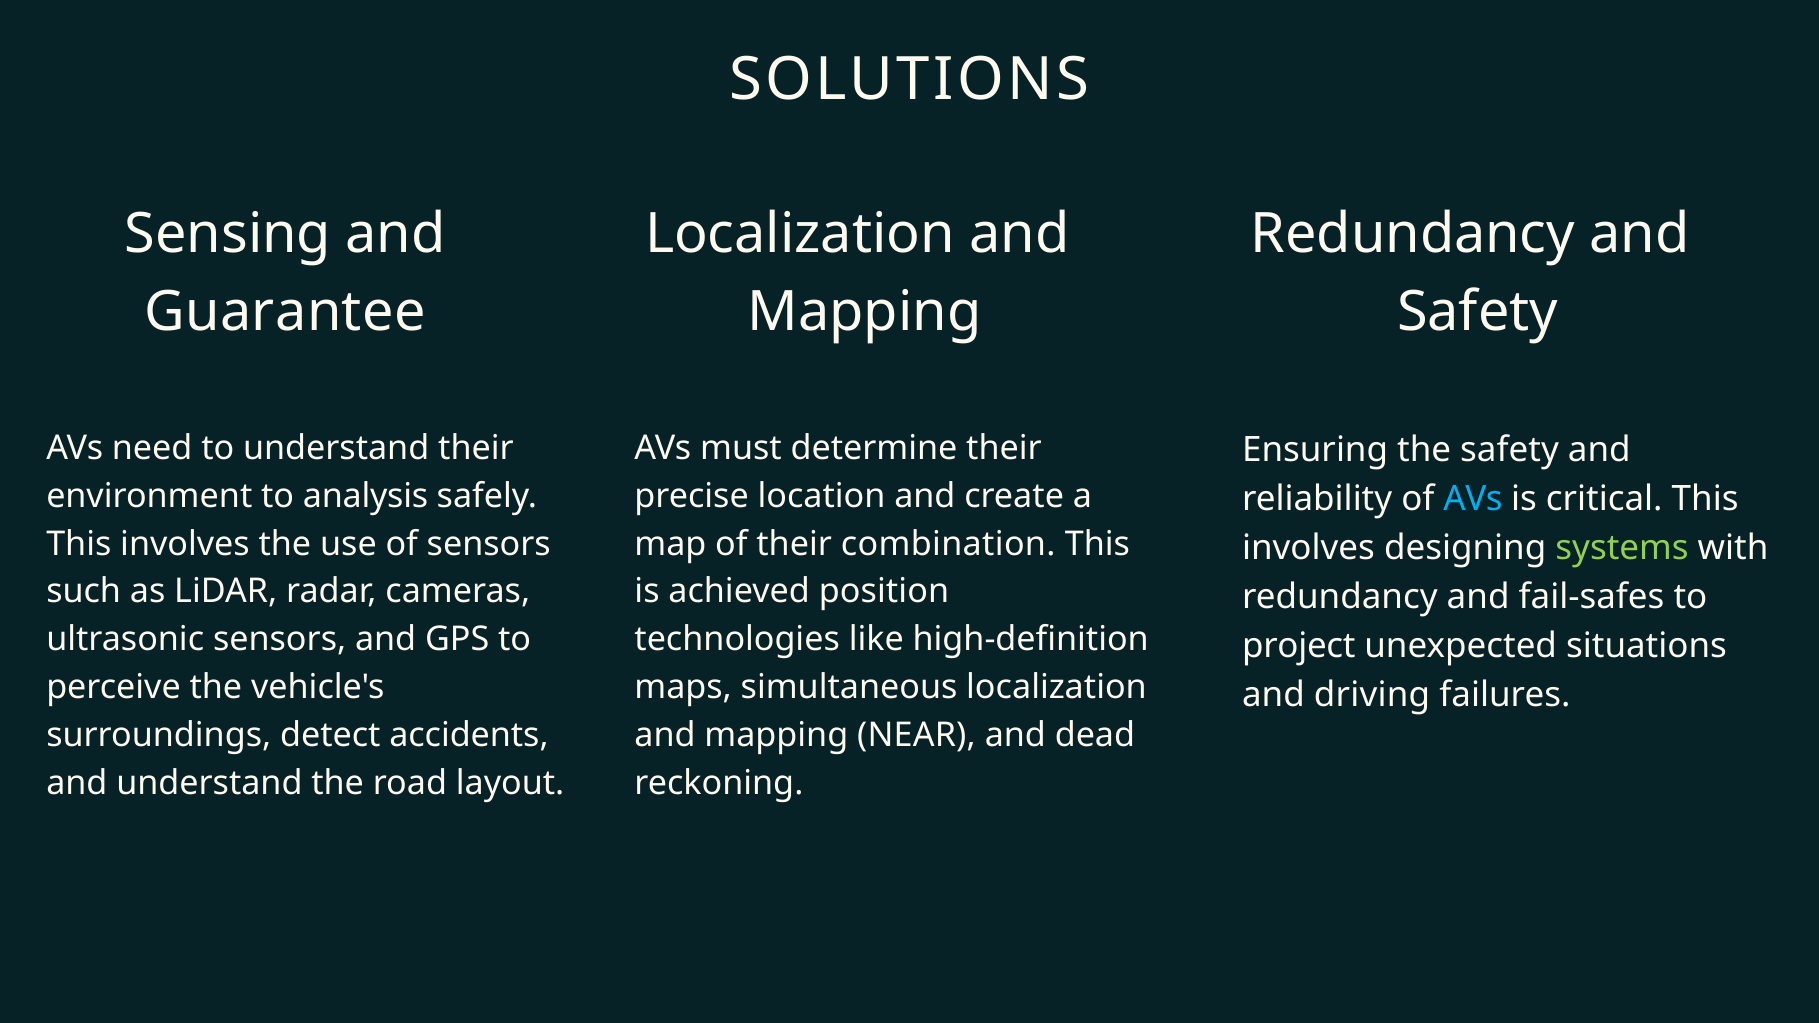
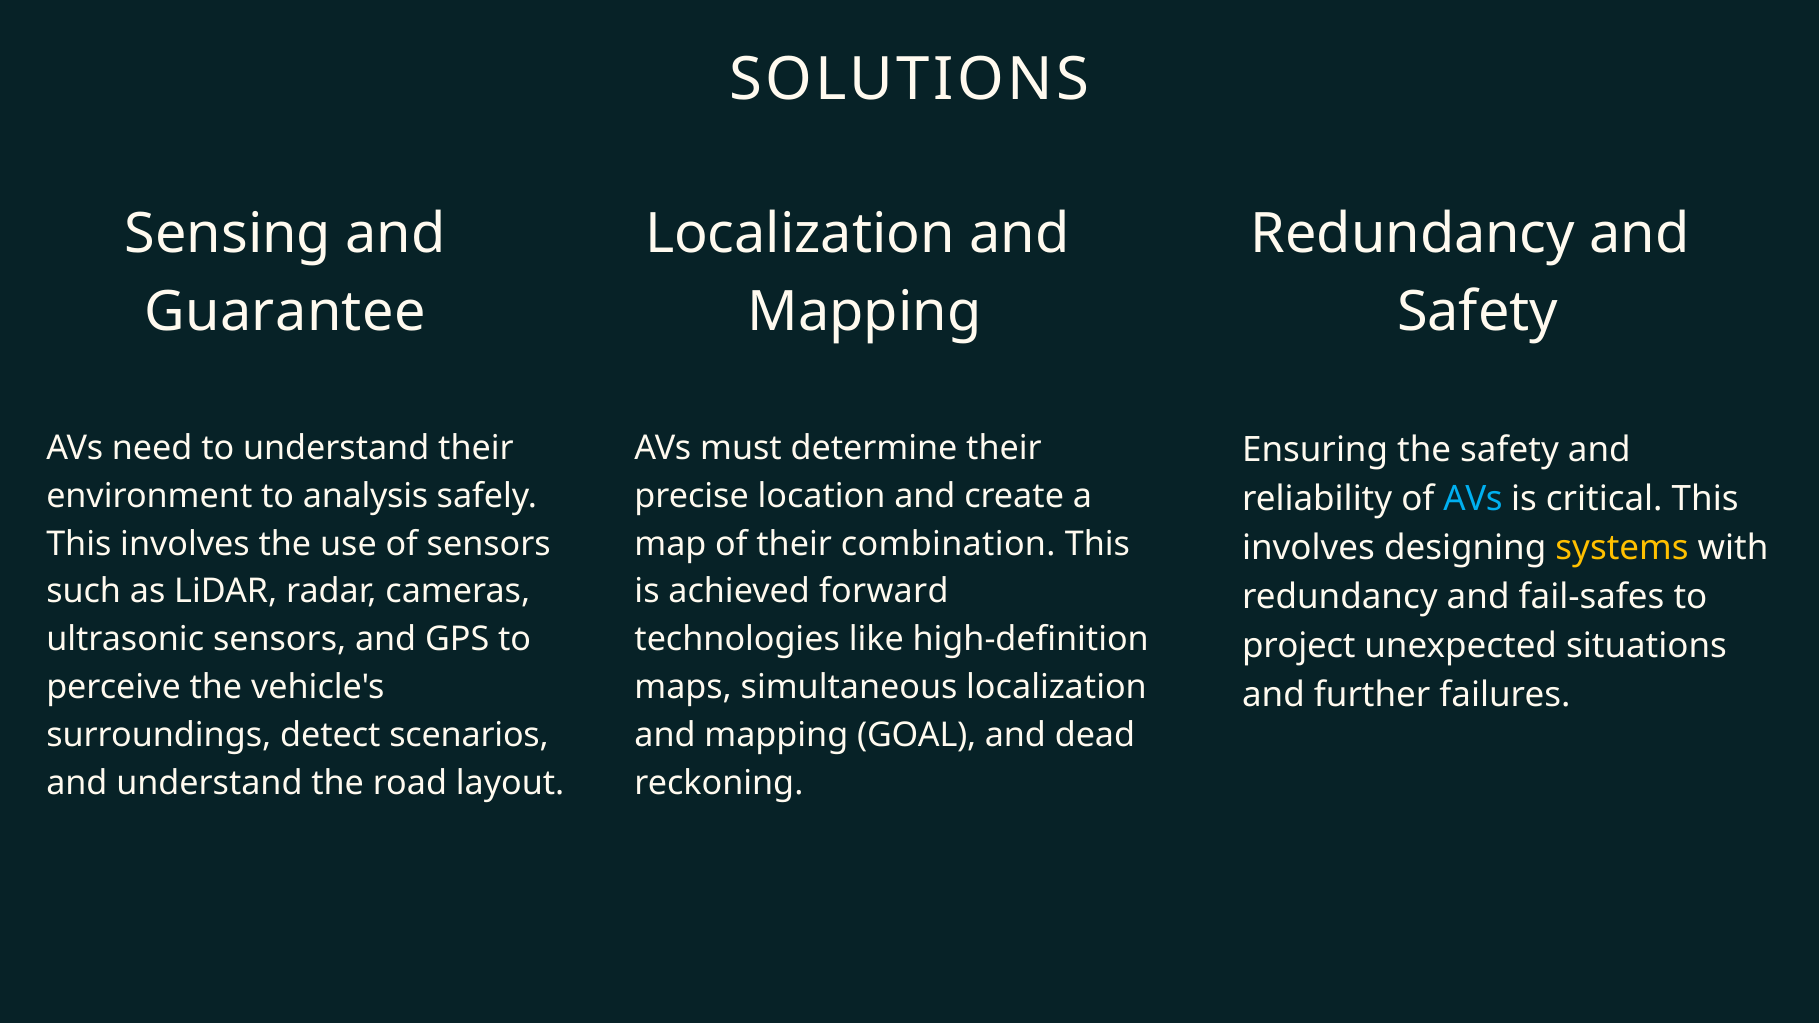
systems colour: light green -> yellow
position: position -> forward
driving: driving -> further
accidents: accidents -> scenarios
NEAR: NEAR -> GOAL
